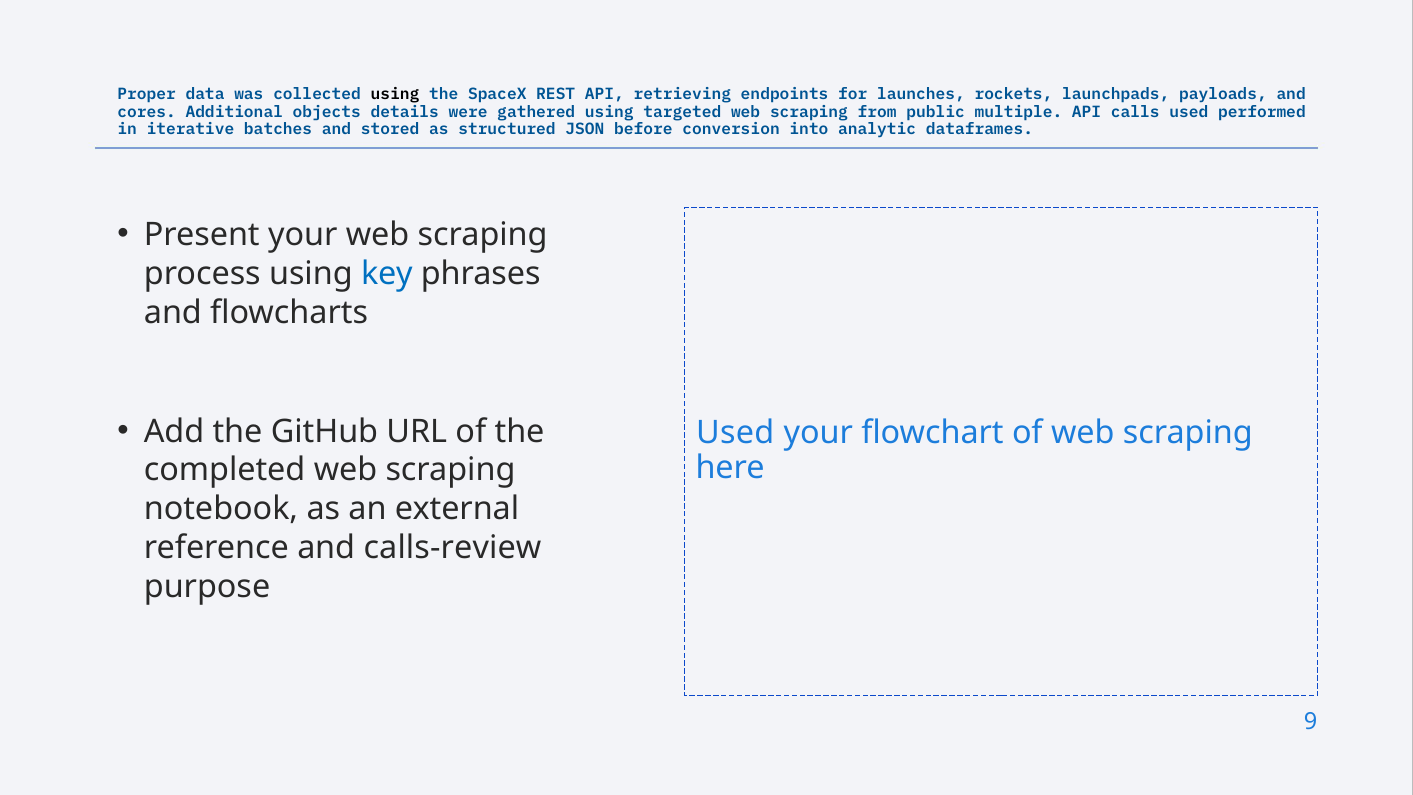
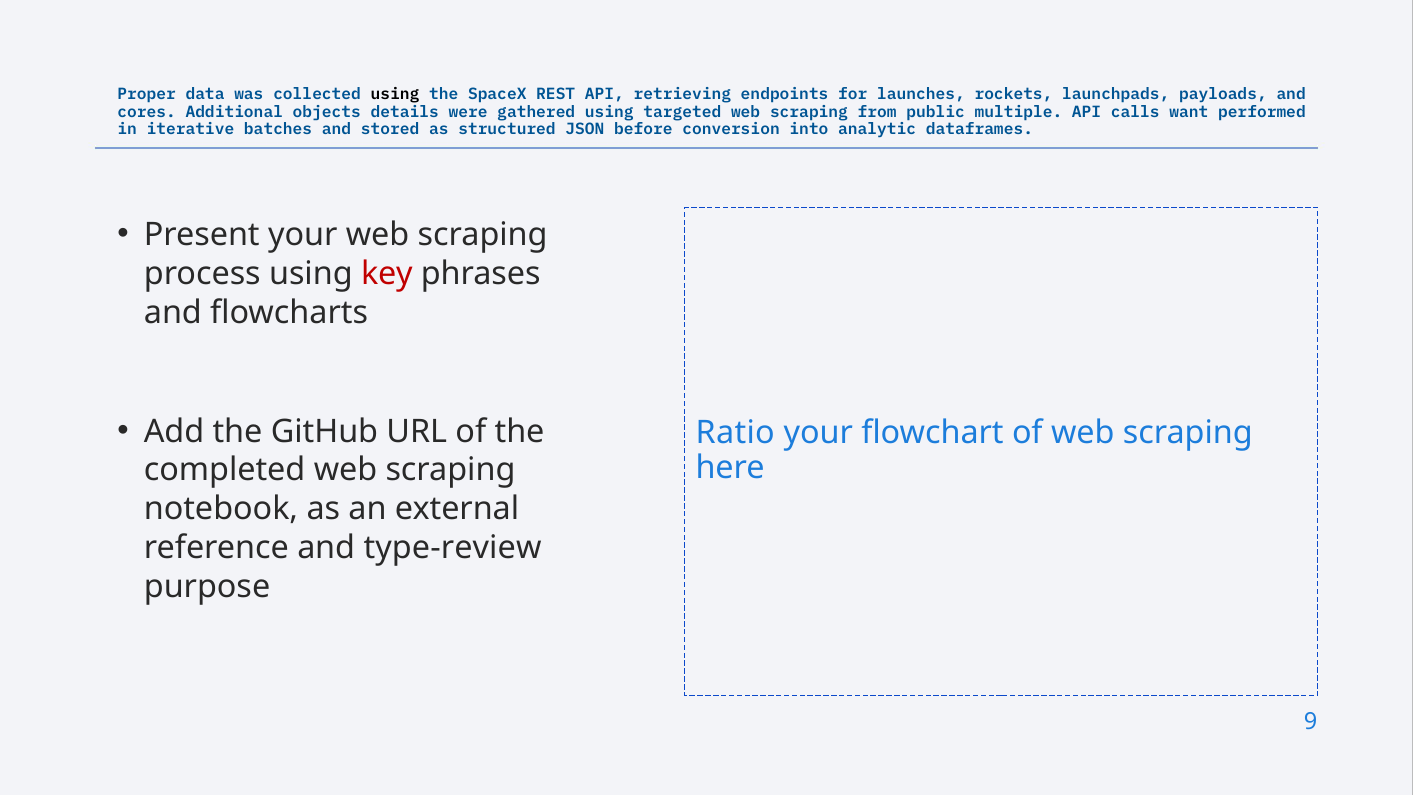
calls used: used -> want
key colour: blue -> red
Used at (735, 433): Used -> Ratio
calls-review: calls-review -> type-review
